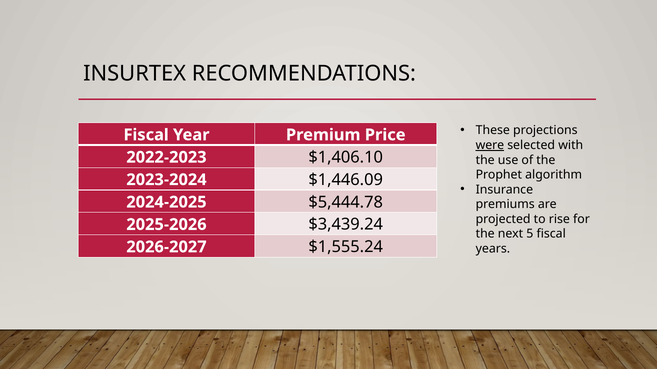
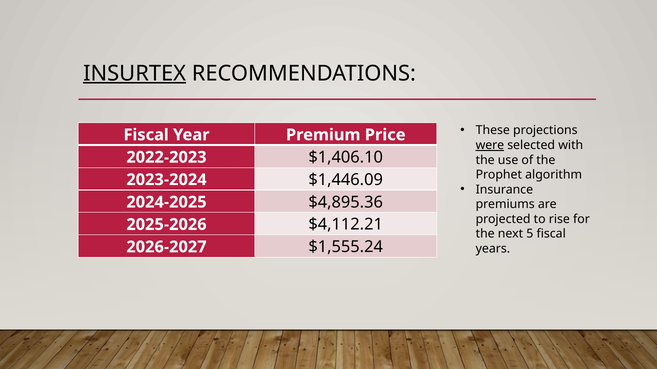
INSURTEX underline: none -> present
$5,444.78: $5,444.78 -> $4,895.36
$3,439.24: $3,439.24 -> $4,112.21
